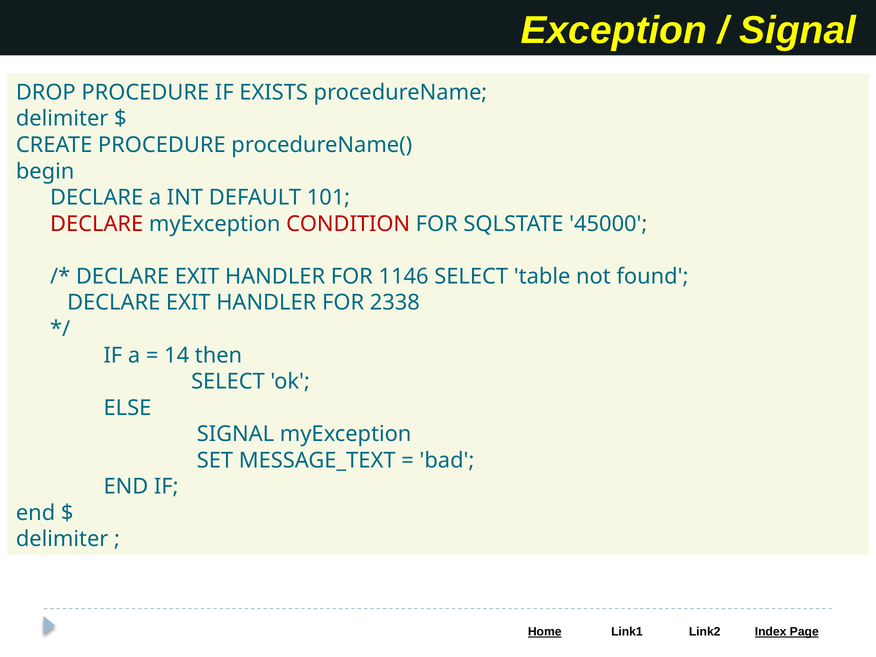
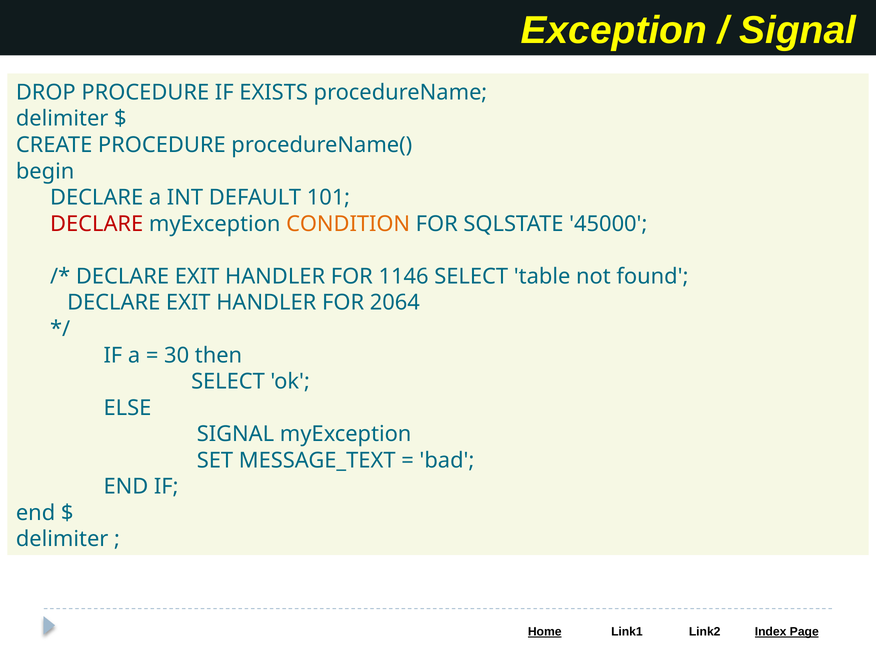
CONDITION colour: red -> orange
2338: 2338 -> 2064
14: 14 -> 30
